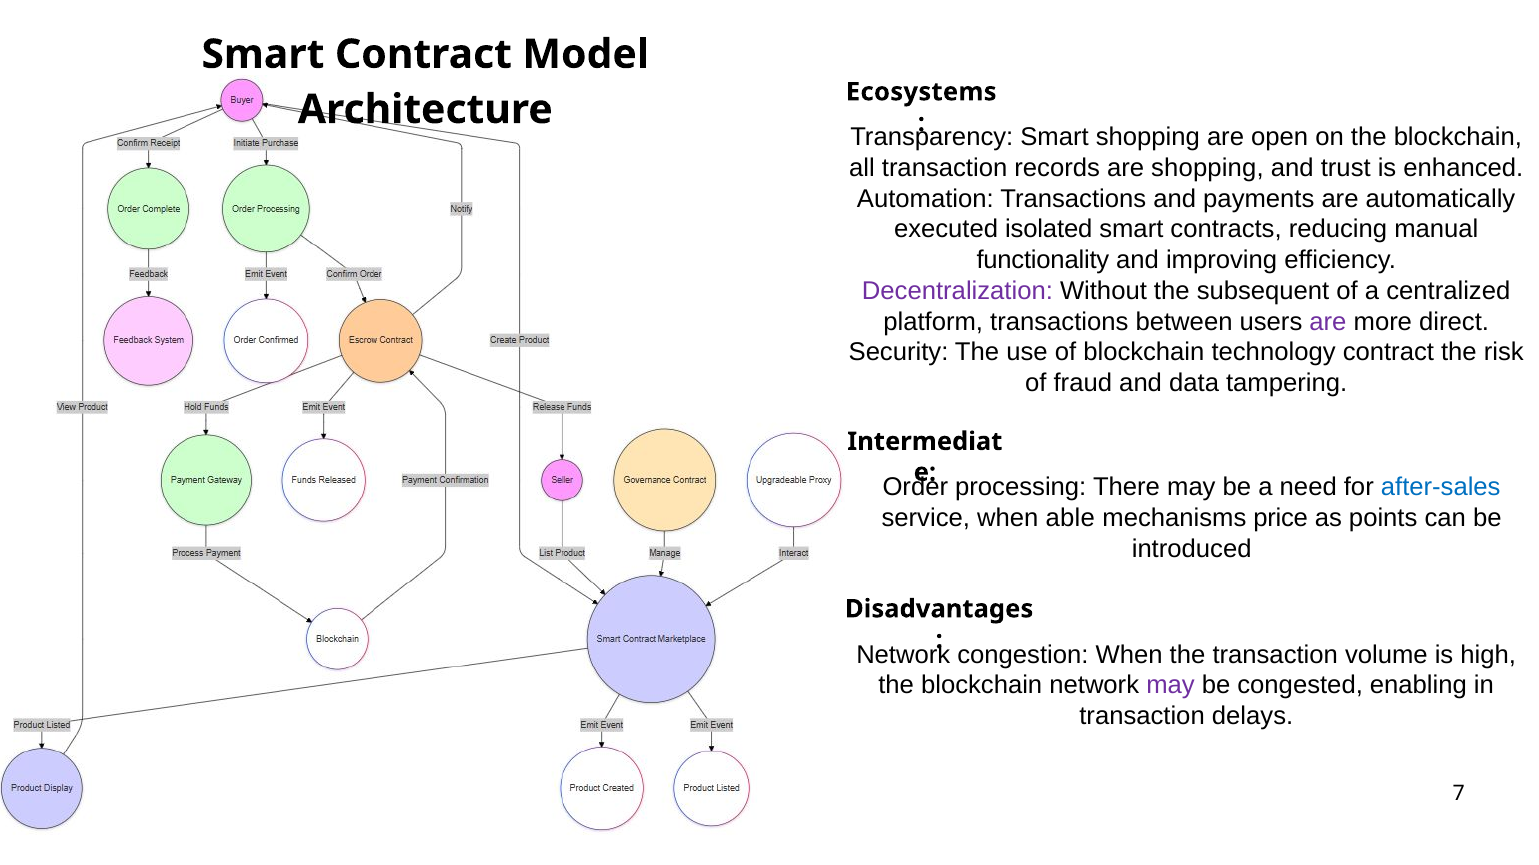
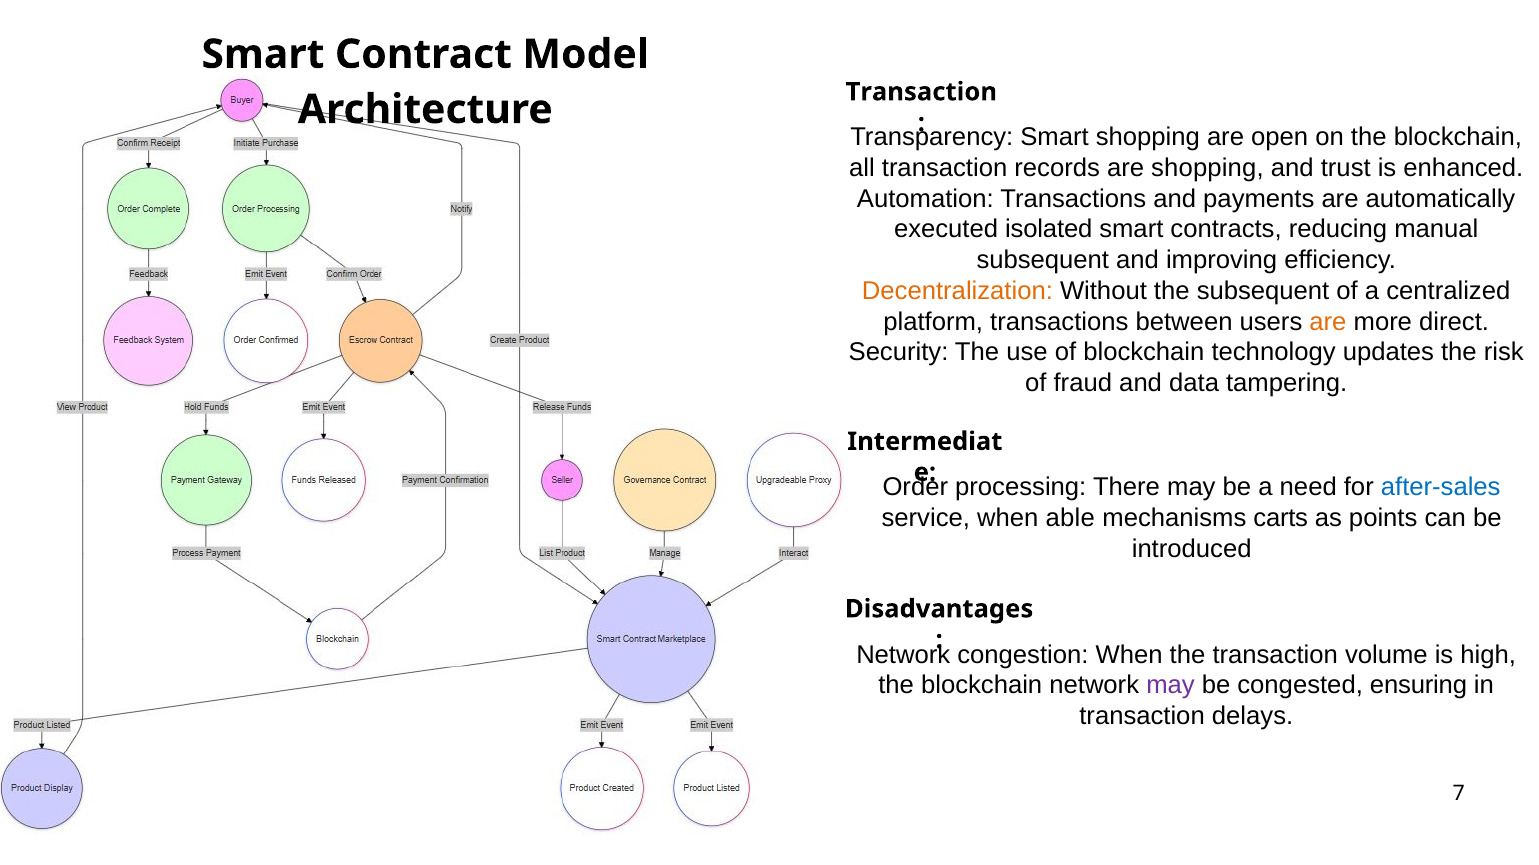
Ecosystems at (921, 92): Ecosystems -> Transaction
functionality at (1043, 260): functionality -> subsequent
Decentralization colour: purple -> orange
are at (1328, 322) colour: purple -> orange
technology contract: contract -> updates
price: price -> carts
enabling: enabling -> ensuring
